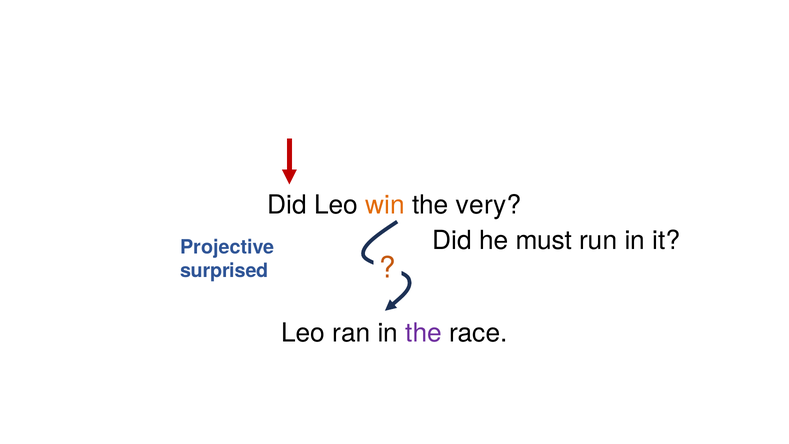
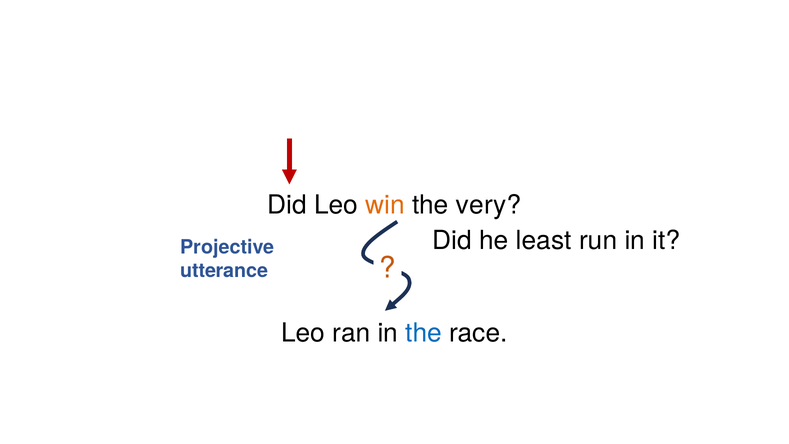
must: must -> least
surprised: surprised -> utterance
the at (424, 333) colour: purple -> blue
